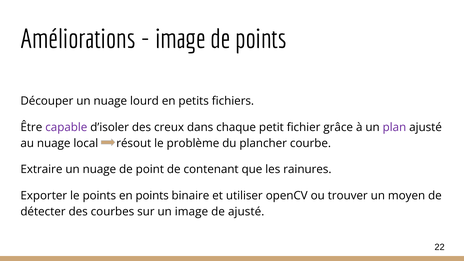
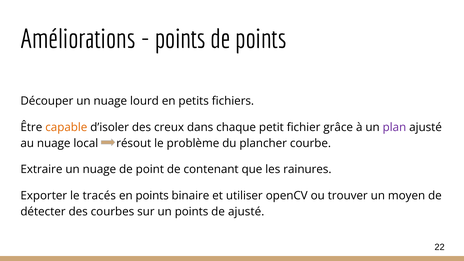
image at (180, 39): image -> points
capable colour: purple -> orange
le points: points -> tracés
un image: image -> points
